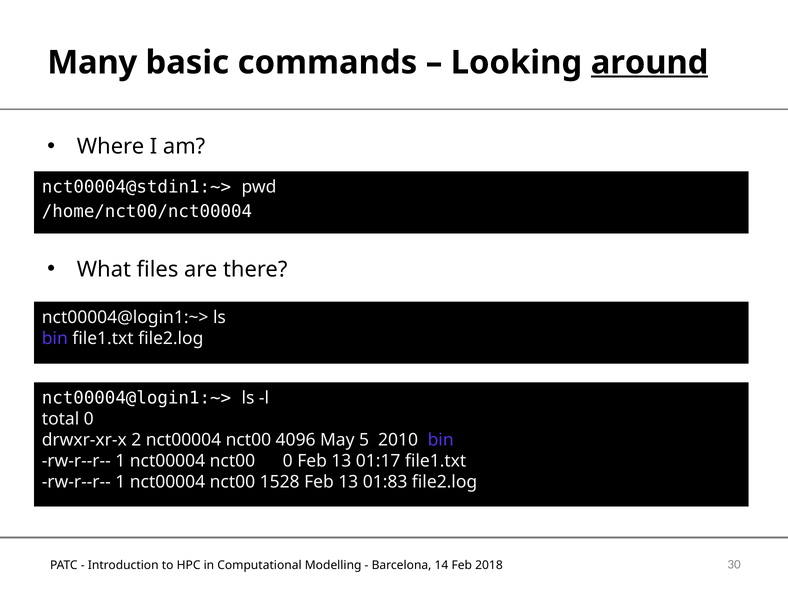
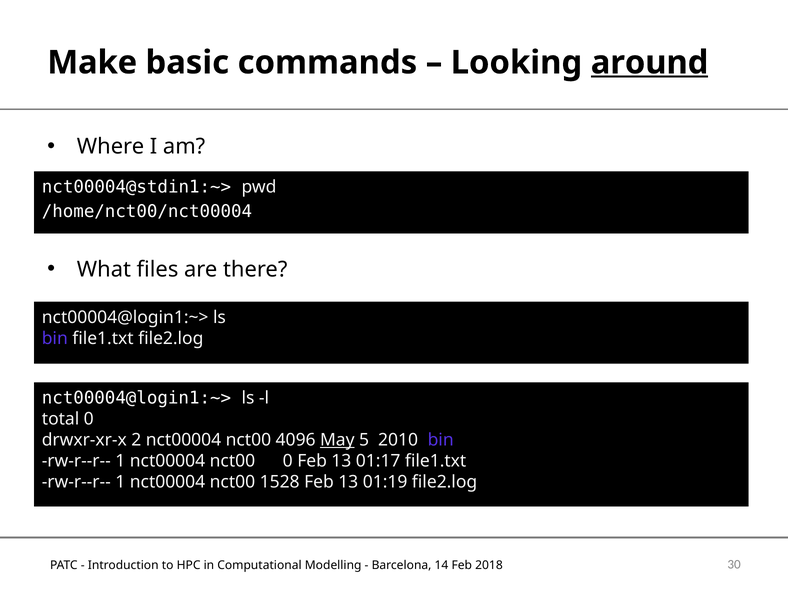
Many: Many -> Make
May underline: none -> present
01:83: 01:83 -> 01:19
